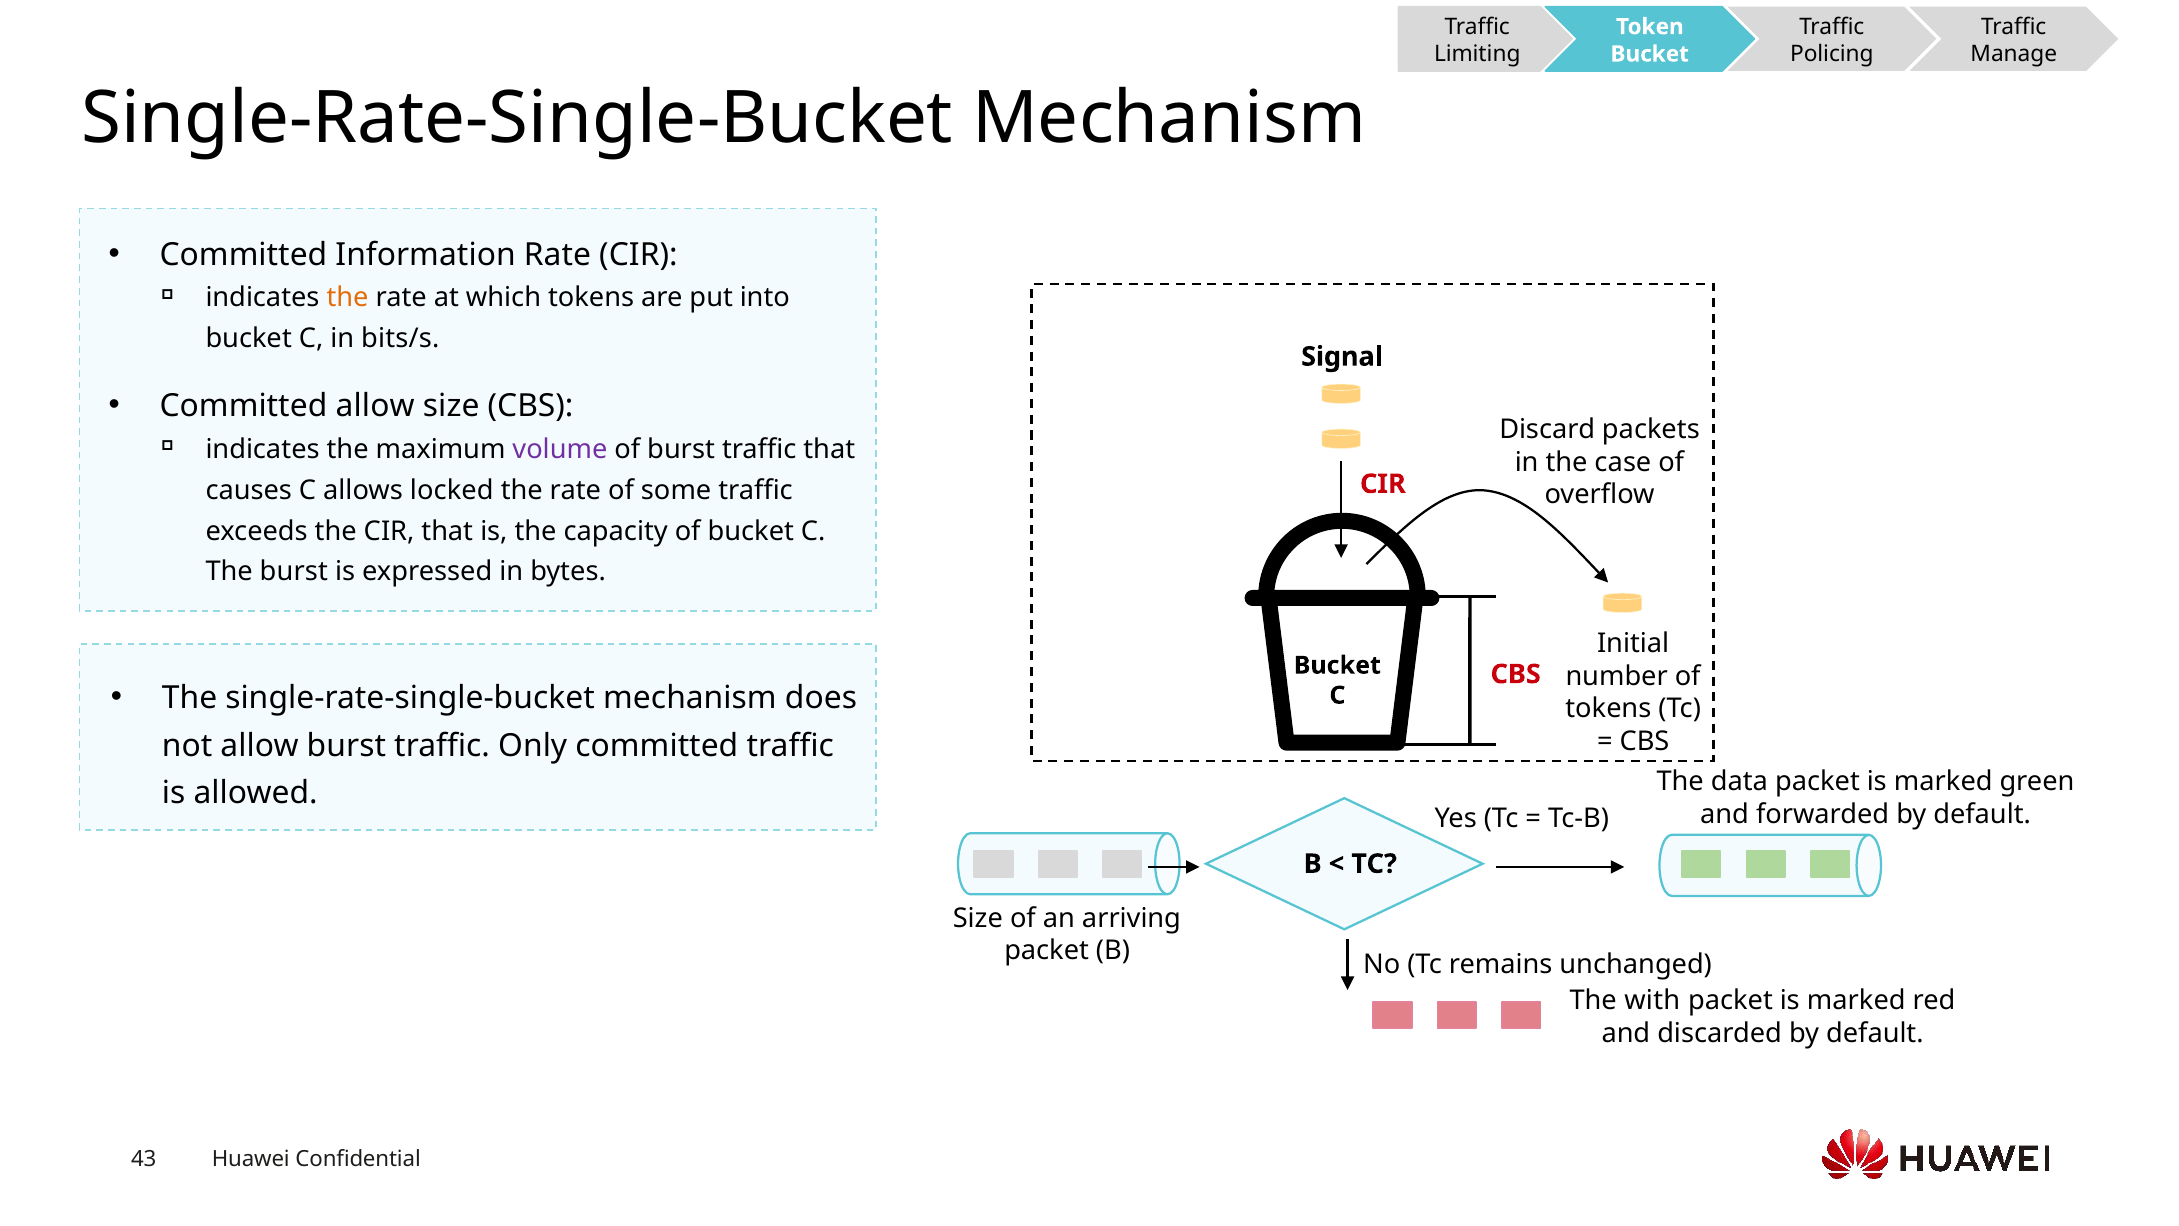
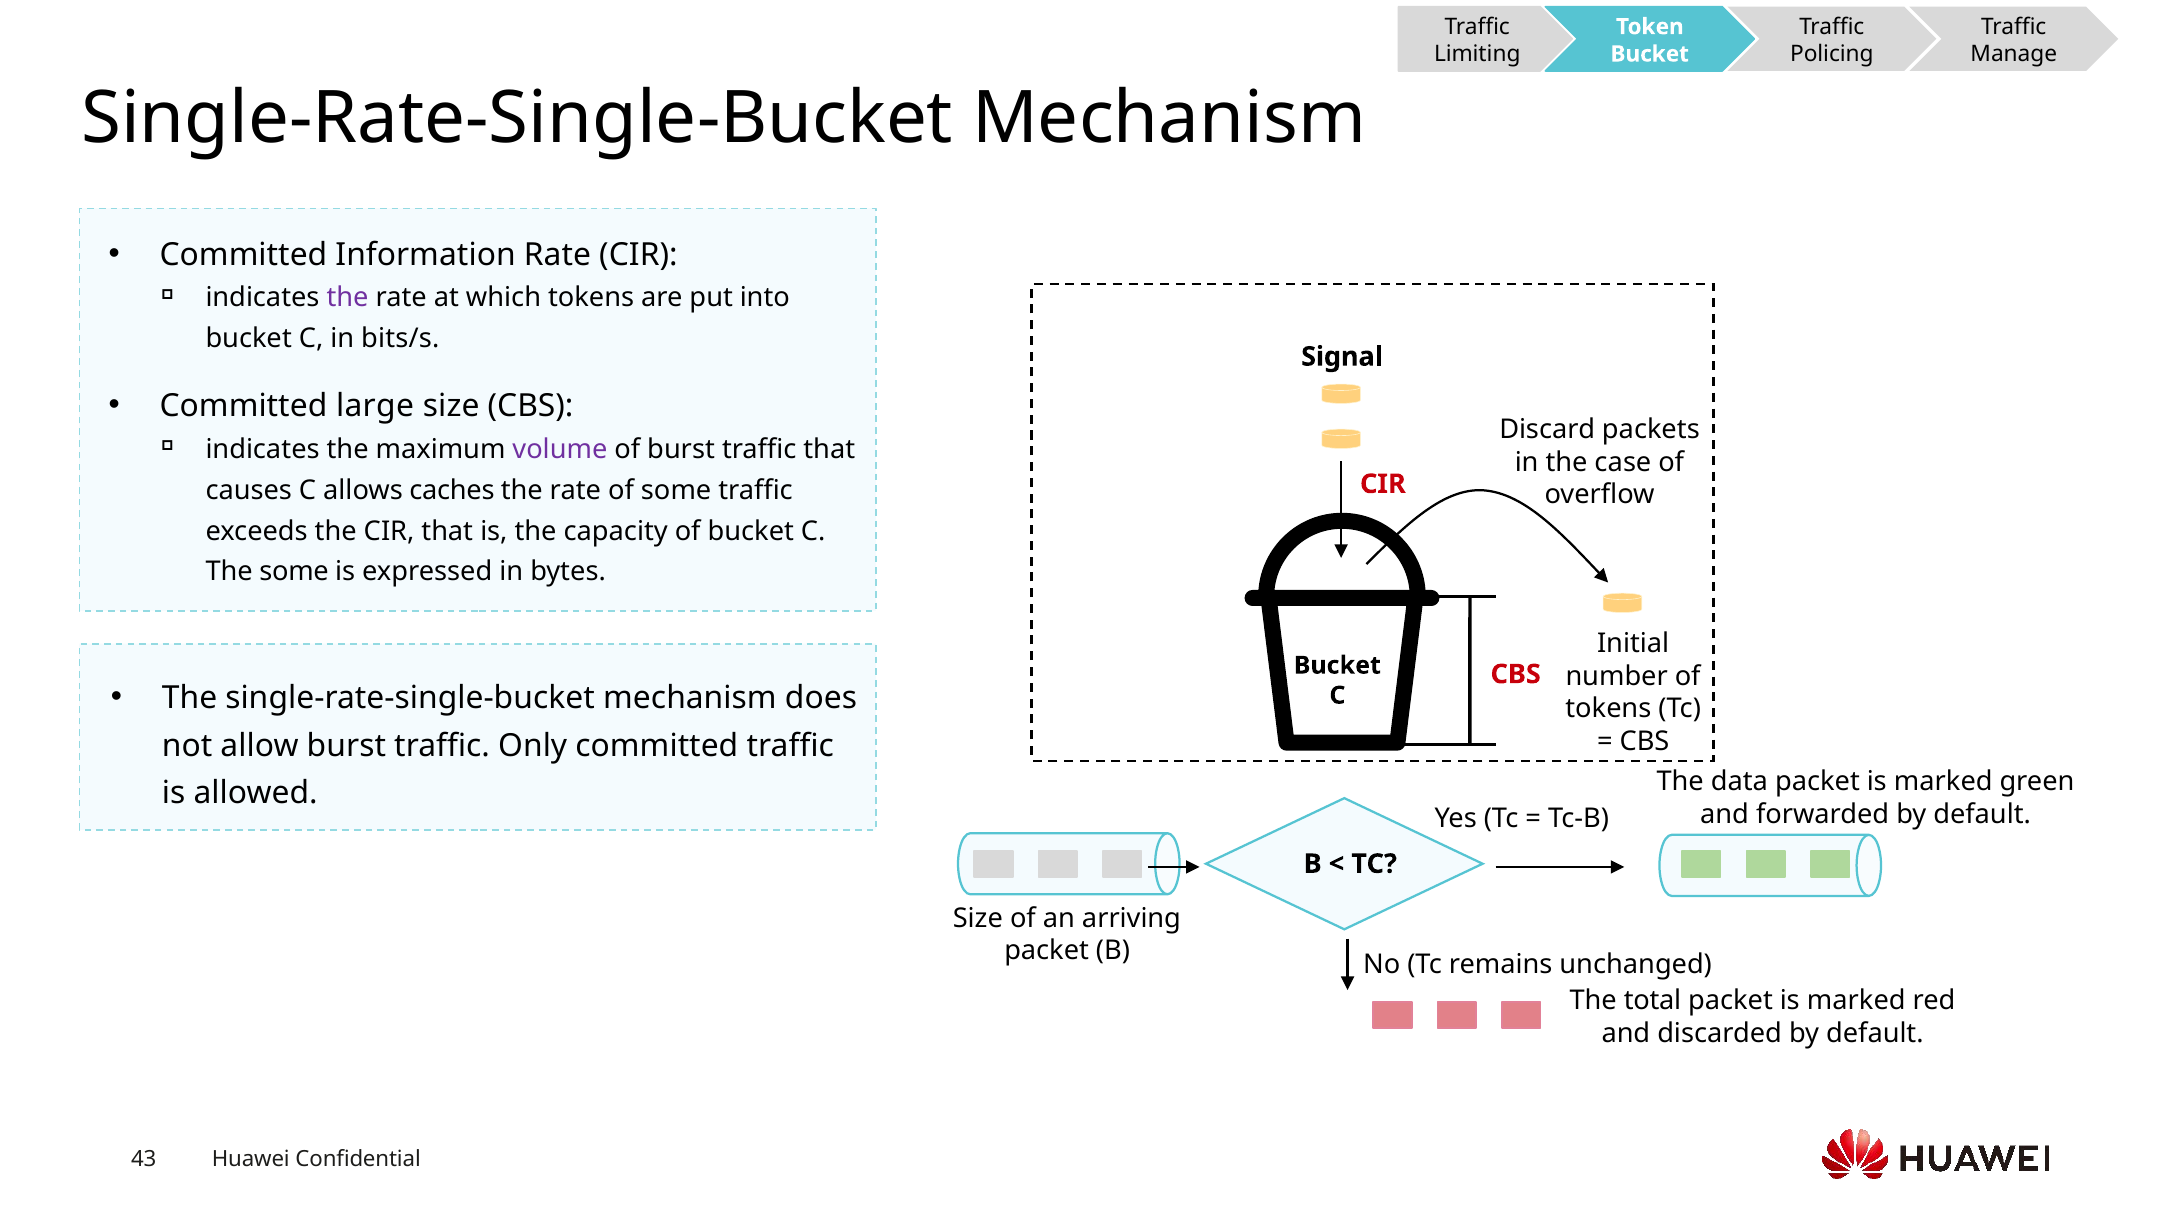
the at (348, 298) colour: orange -> purple
Committed allow: allow -> large
locked: locked -> caches
The burst: burst -> some
with: with -> total
